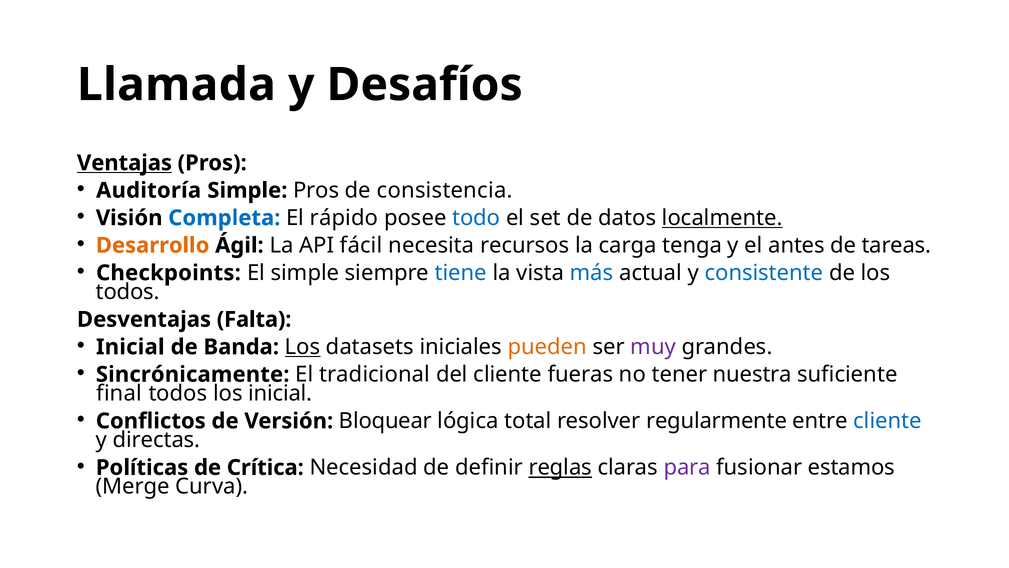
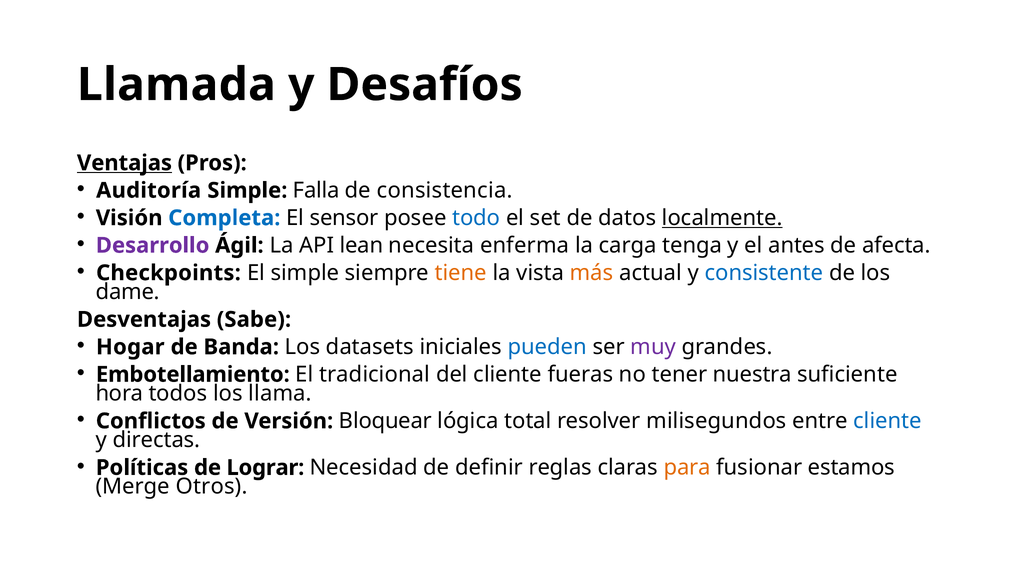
Simple Pros: Pros -> Falla
rápido: rápido -> sensor
Desarrollo colour: orange -> purple
fácil: fácil -> lean
recursos: recursos -> enferma
tareas: tareas -> afecta
tiene colour: blue -> orange
más colour: blue -> orange
todos at (128, 292): todos -> dame
Falta: Falta -> Sabe
Inicial at (130, 347): Inicial -> Hogar
Los at (303, 347) underline: present -> none
pueden colour: orange -> blue
Sincrónicamente: Sincrónicamente -> Embotellamiento
final: final -> hora
los inicial: inicial -> llama
regularmente: regularmente -> milisegundos
Crítica: Crítica -> Lograr
reglas underline: present -> none
para colour: purple -> orange
Curva: Curva -> Otros
